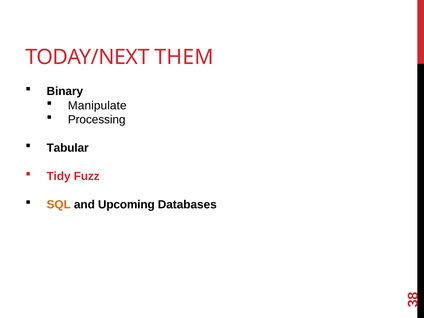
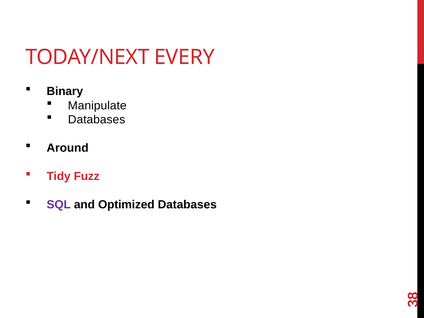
THEM: THEM -> EVERY
Processing at (97, 120): Processing -> Databases
Tabular: Tabular -> Around
SQL colour: orange -> purple
Upcoming: Upcoming -> Optimized
